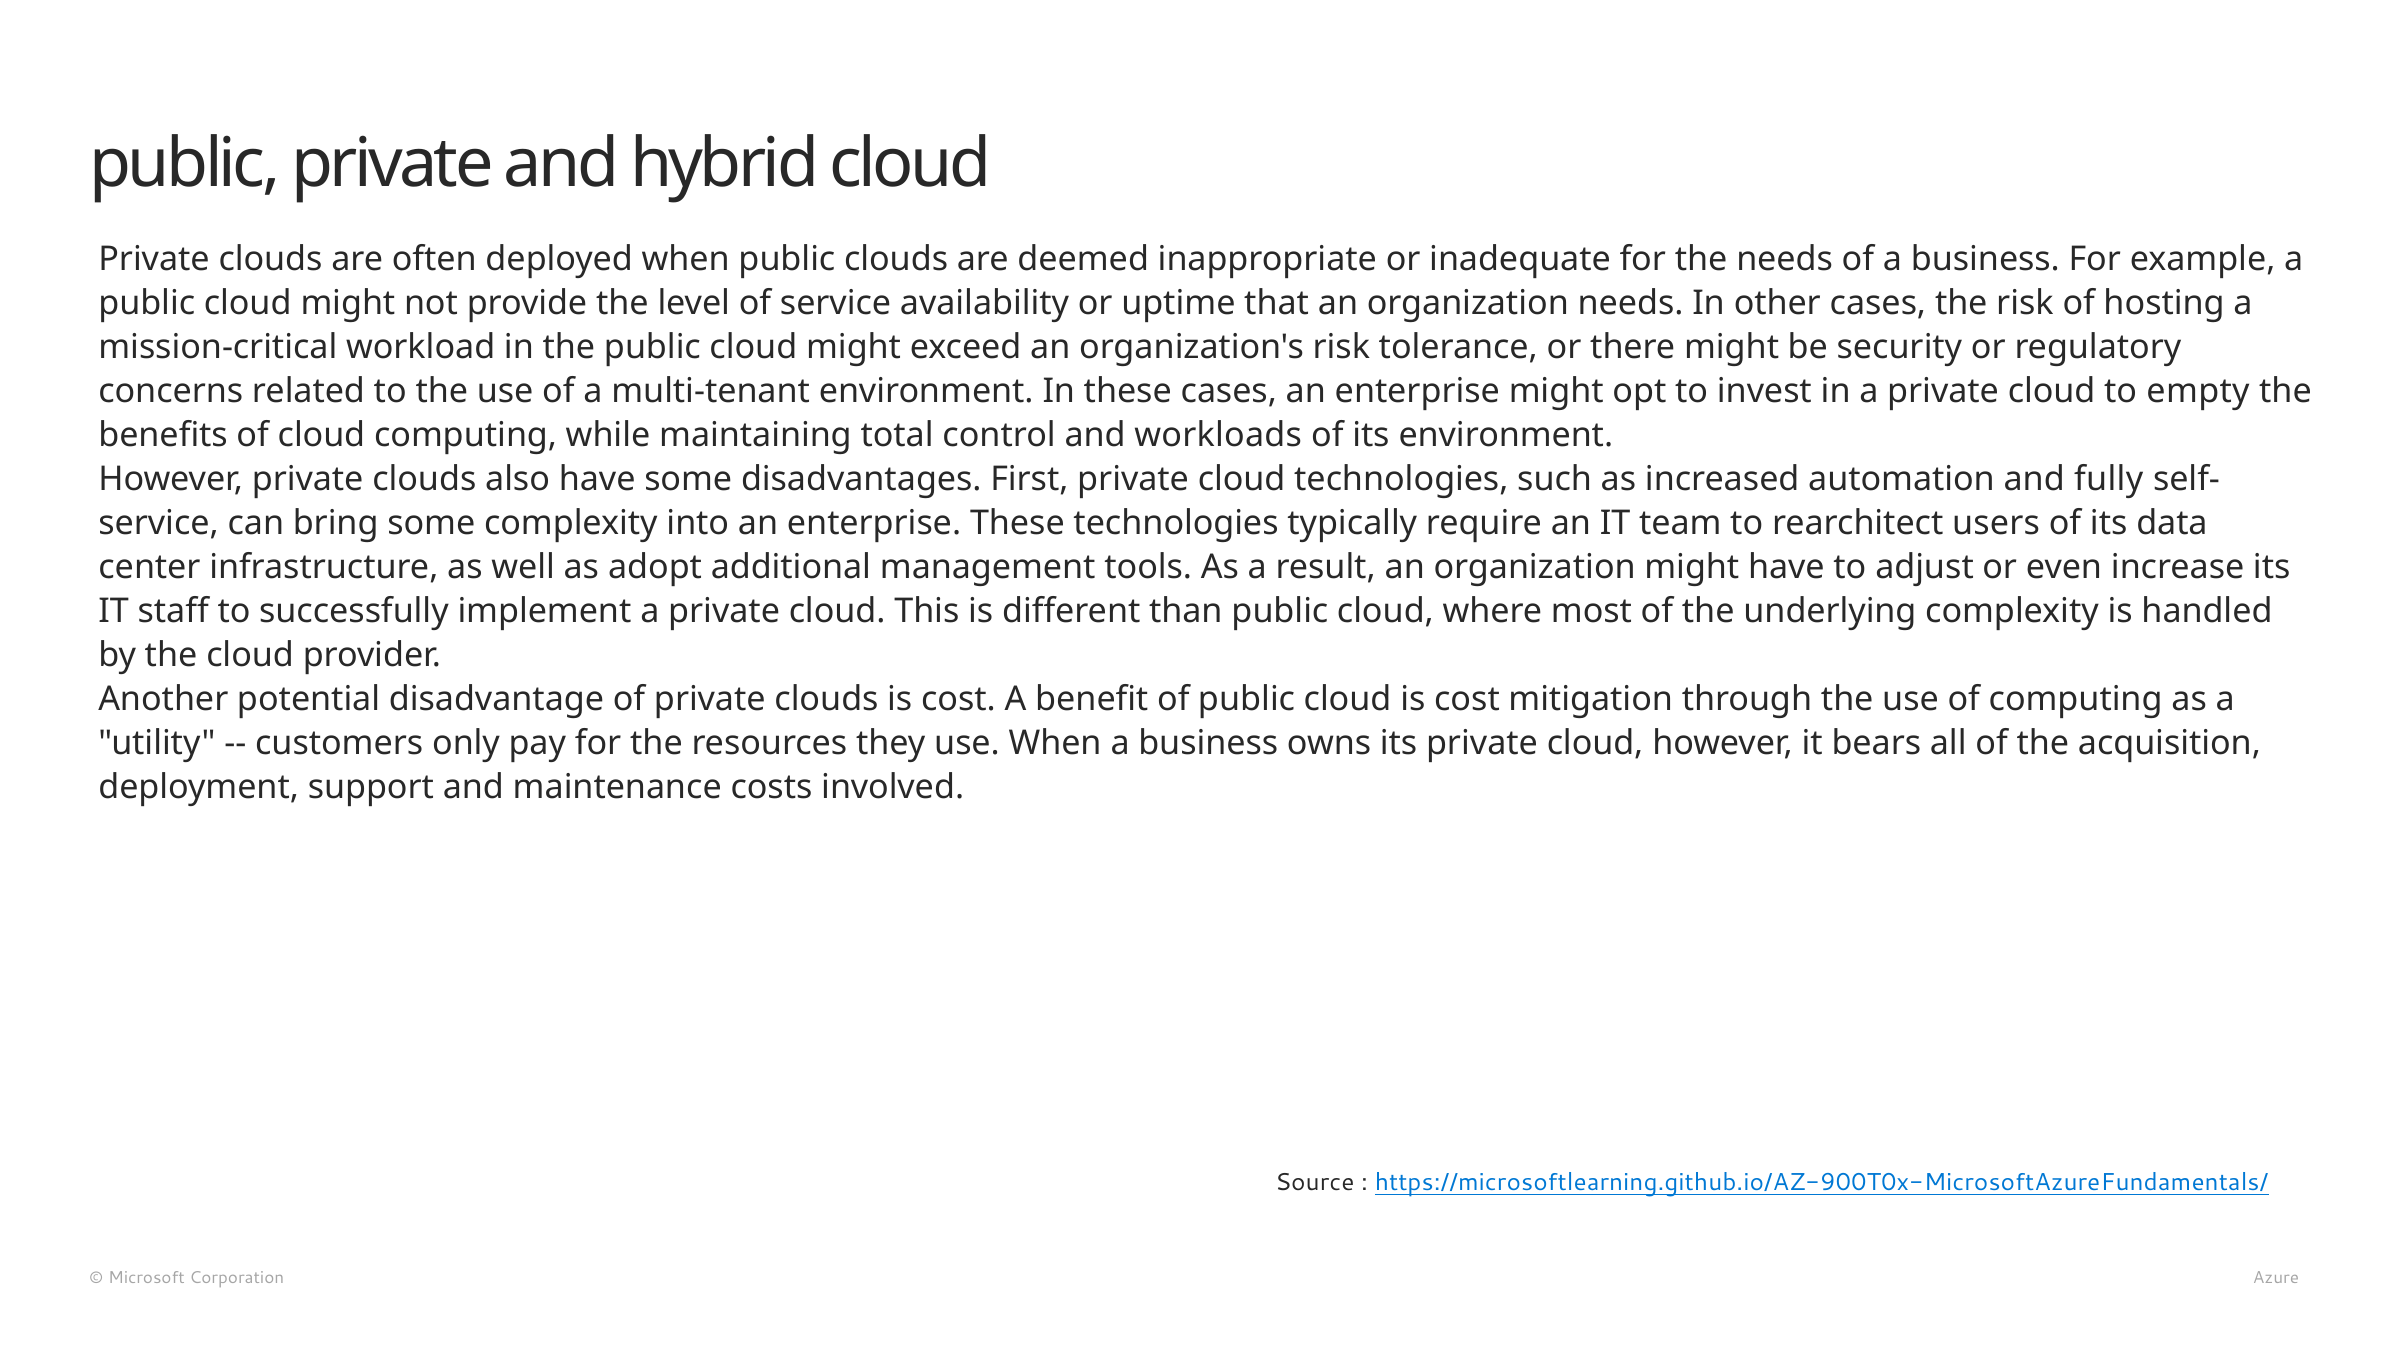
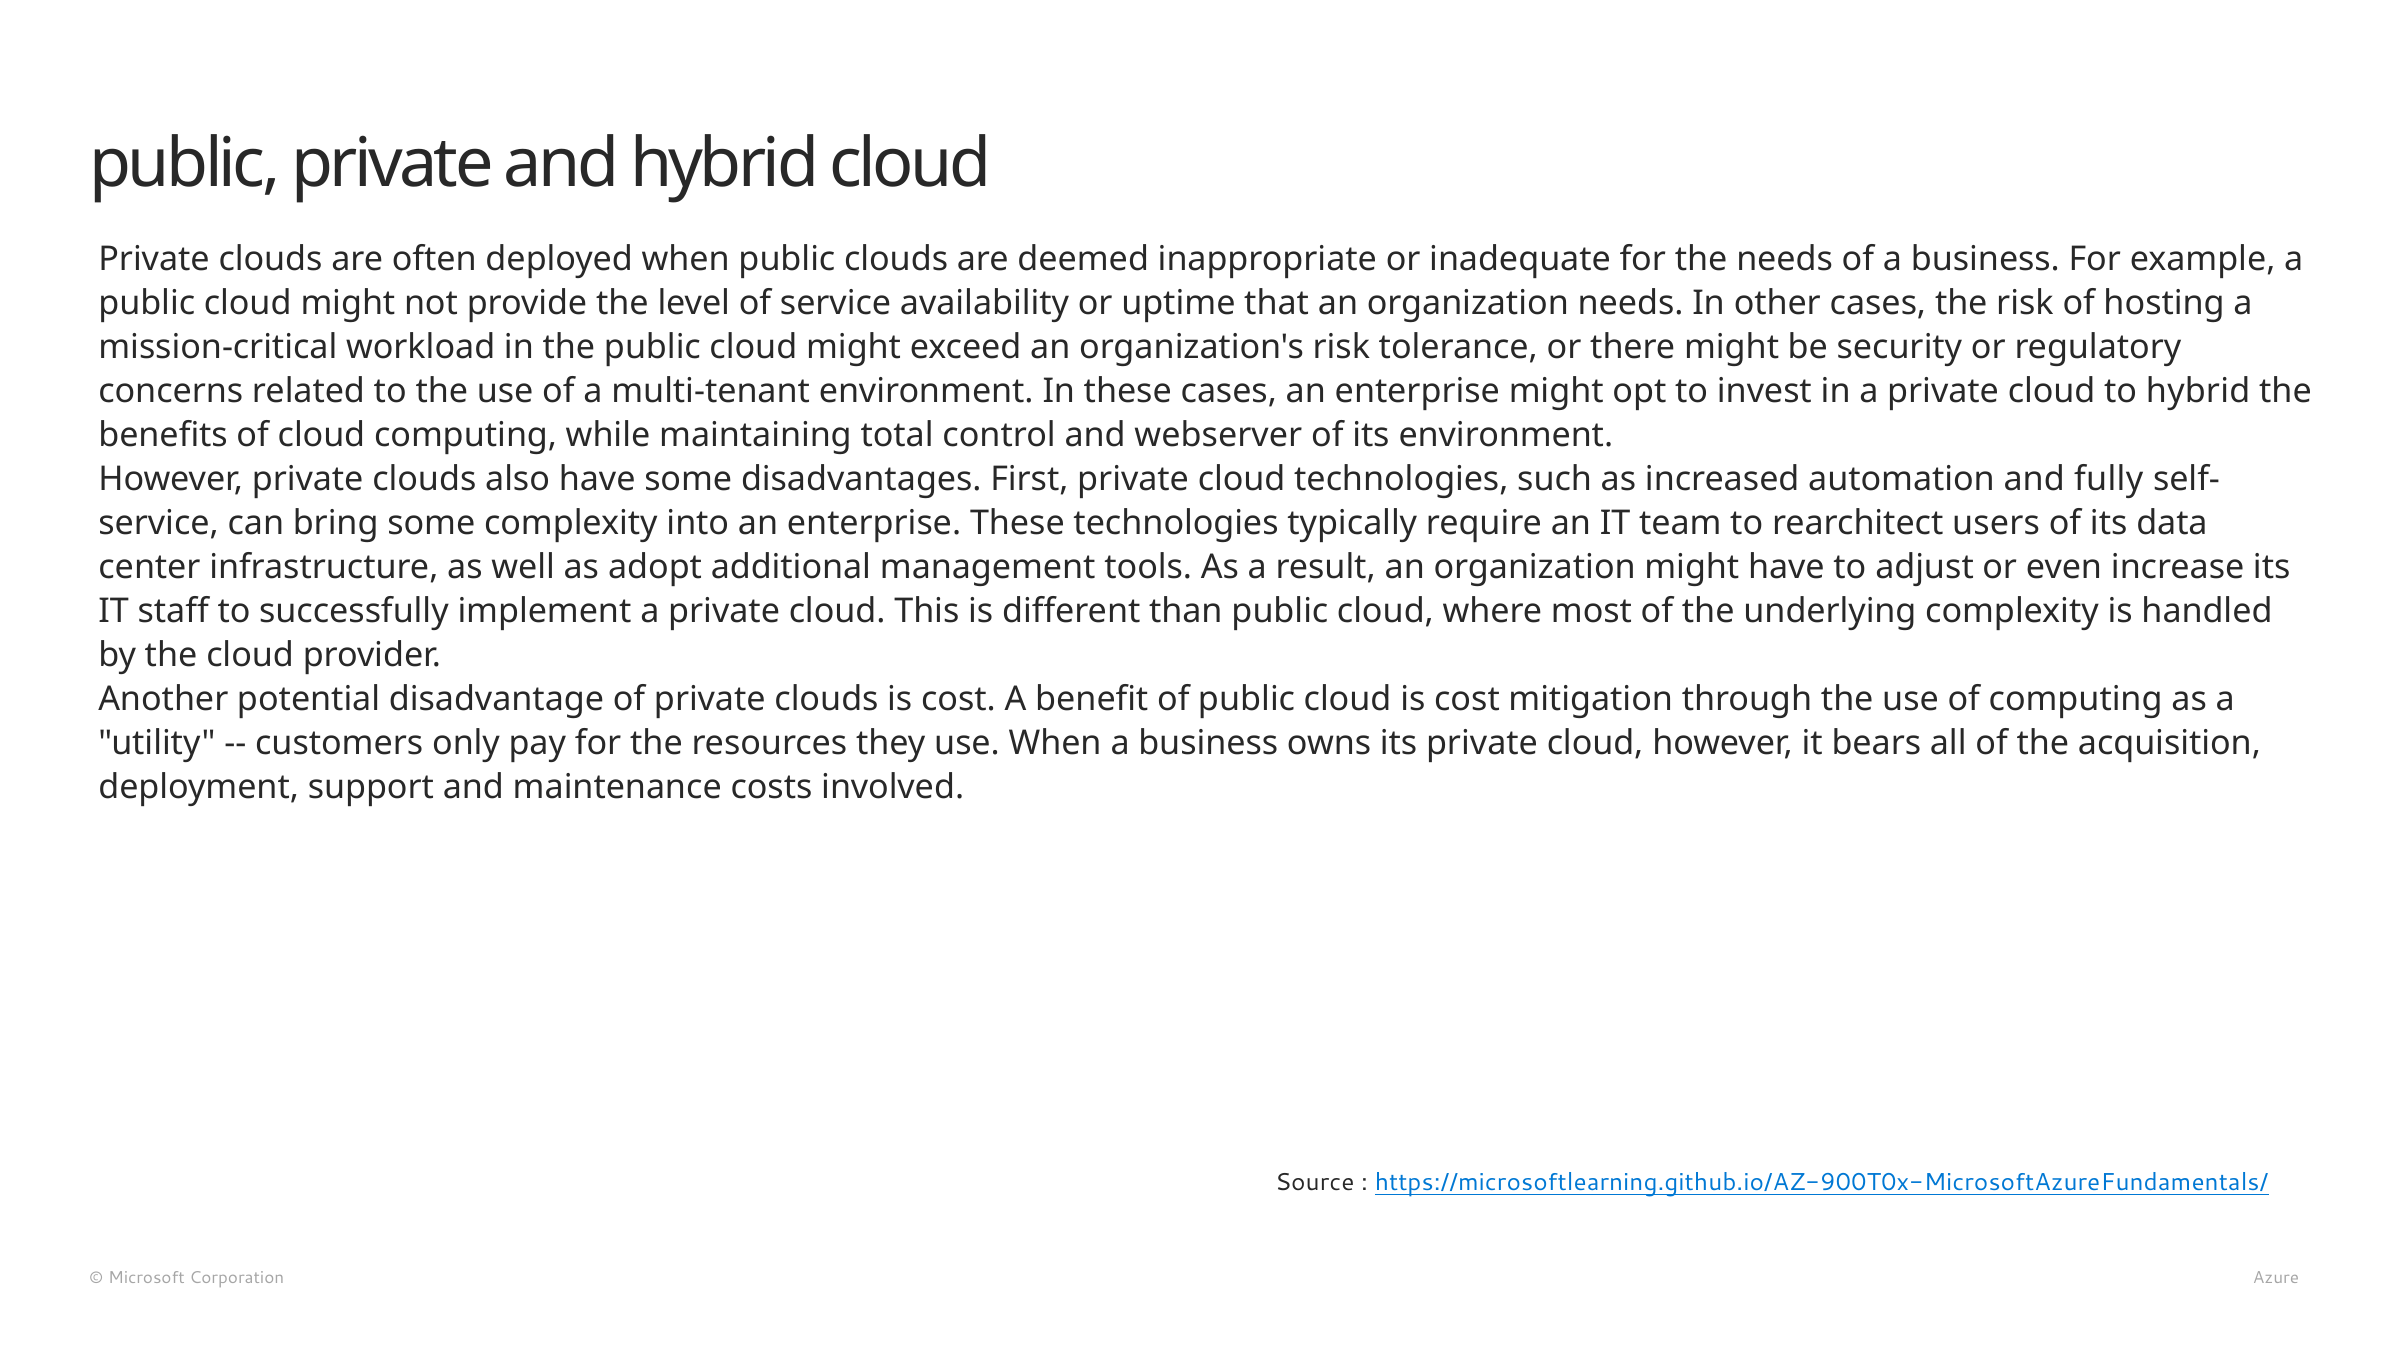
to empty: empty -> hybrid
workloads: workloads -> webserver
